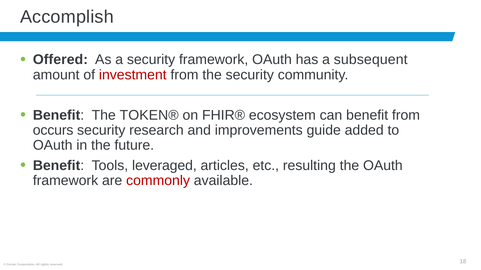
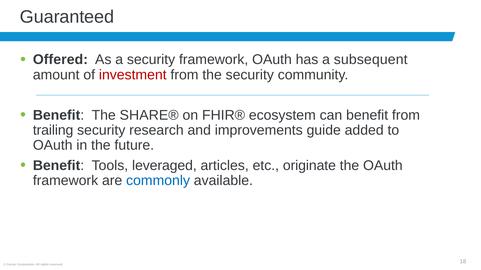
Accomplish: Accomplish -> Guaranteed
TOKEN®: TOKEN® -> SHARE®
occurs: occurs -> trailing
resulting: resulting -> originate
commonly colour: red -> blue
